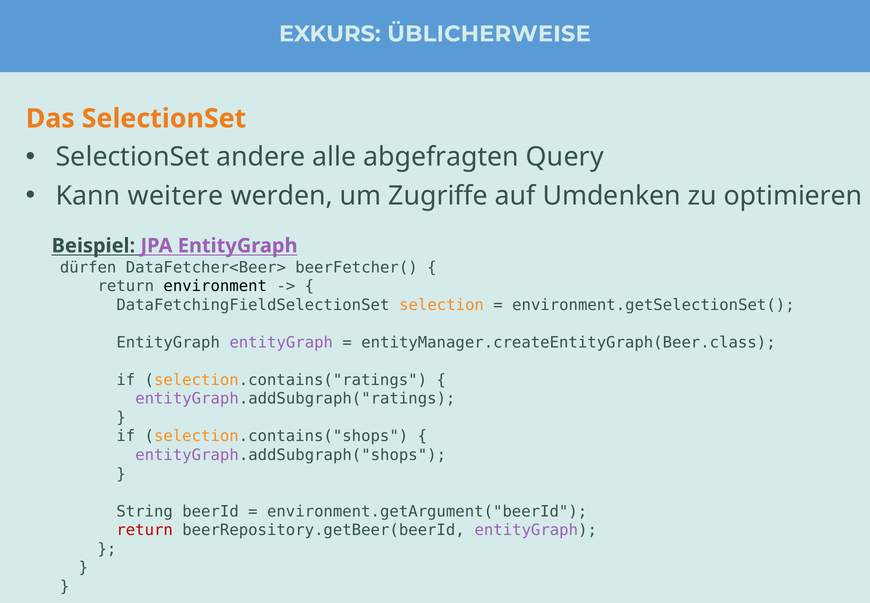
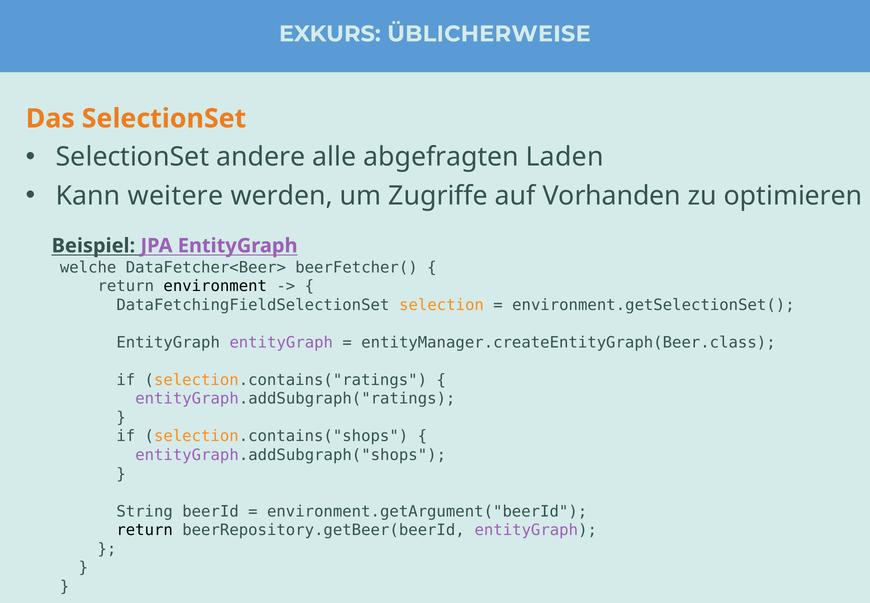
Query: Query -> Laden
Umdenken: Umdenken -> Vorhanden
dürfen: dürfen -> welche
return at (145, 530) colour: red -> black
